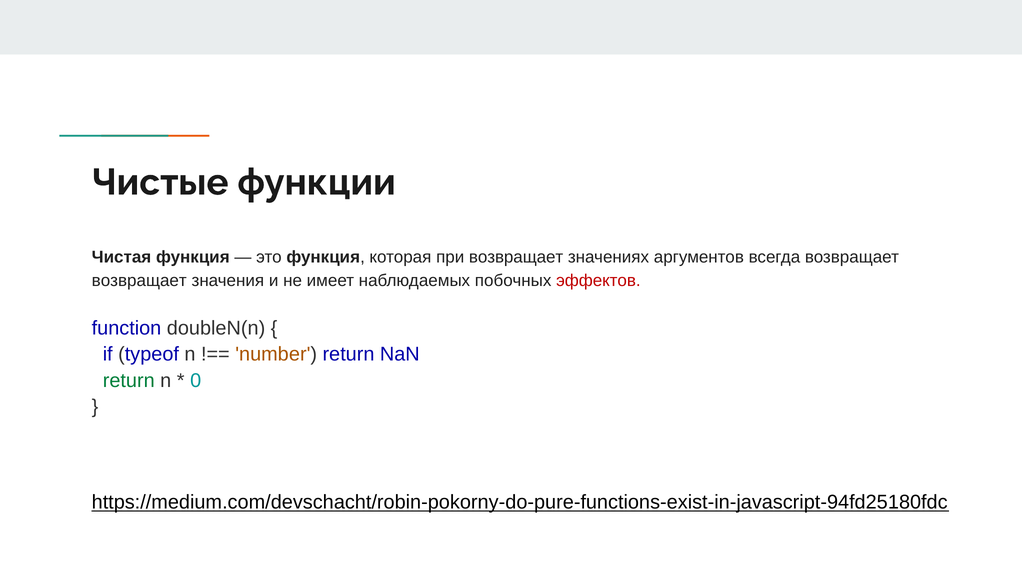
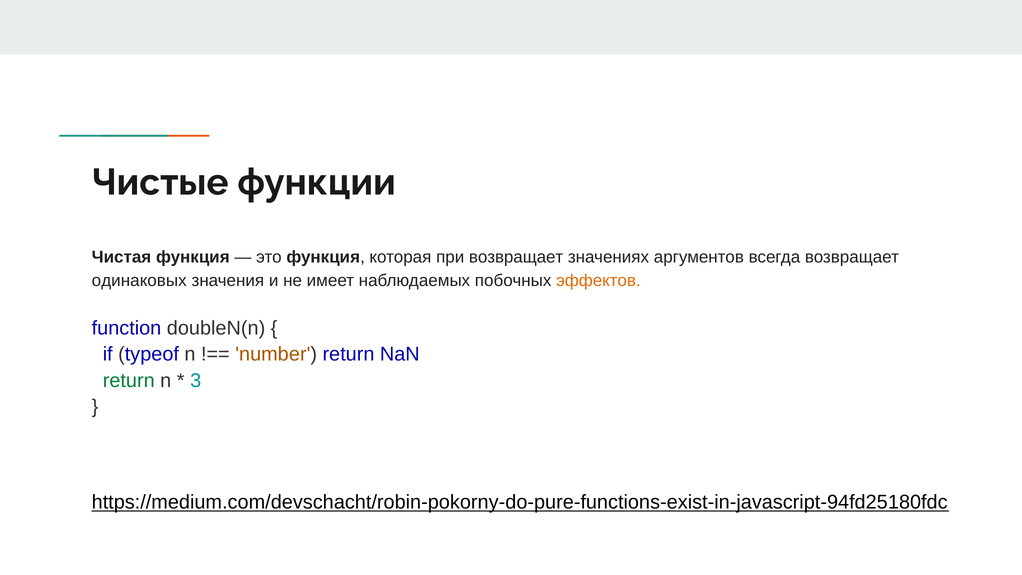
возвращает at (139, 281): возвращает -> одинаковых
эффектов colour: red -> orange
0: 0 -> 3
